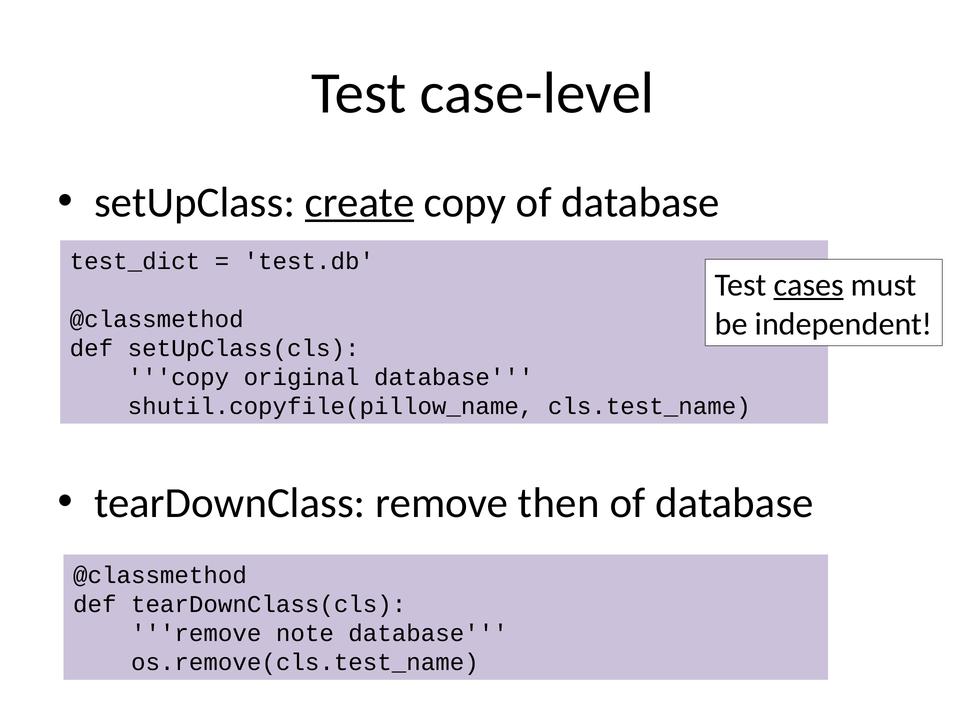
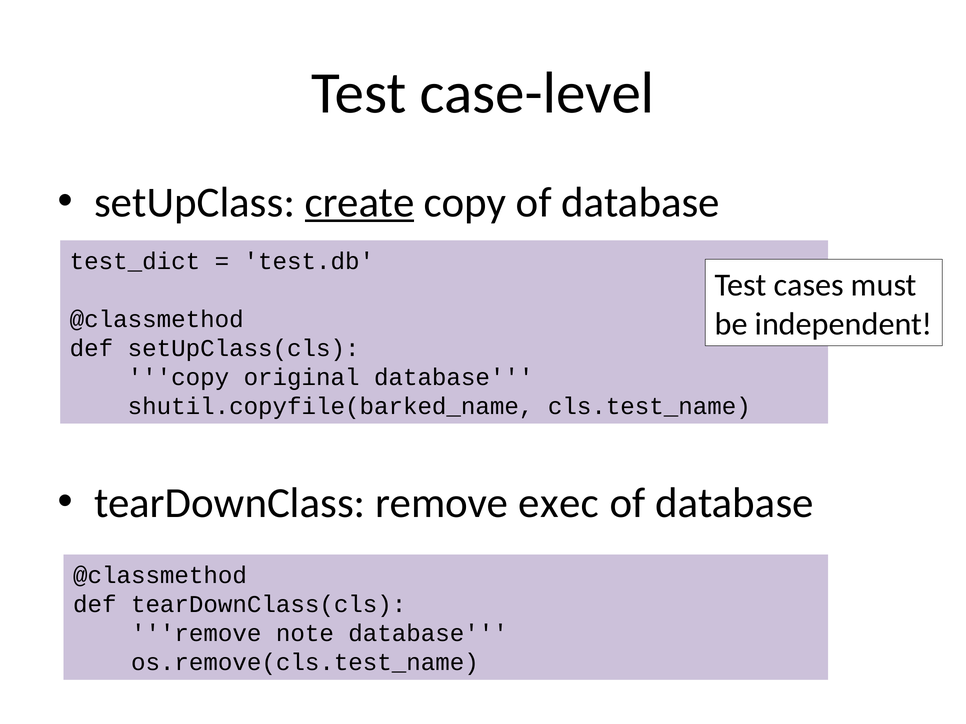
cases underline: present -> none
shutil.copyfile(pillow_name: shutil.copyfile(pillow_name -> shutil.copyfile(barked_name
then: then -> exec
